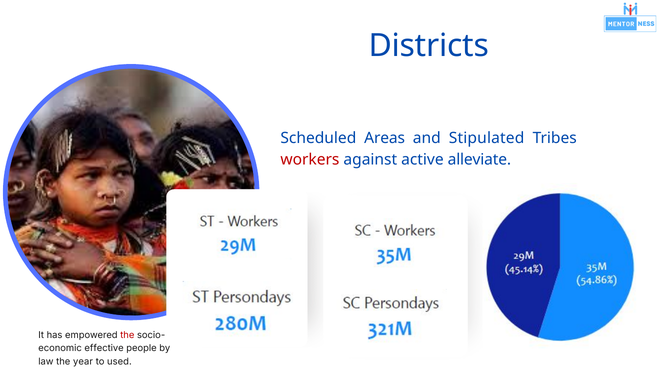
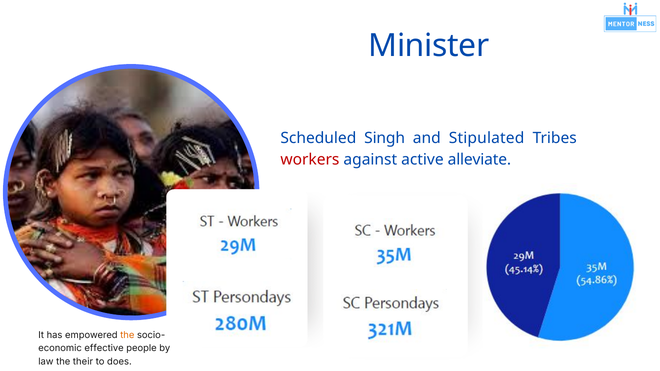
Districts: Districts -> Minister
Areas: Areas -> Singh
the at (127, 335) colour: red -> orange
year: year -> their
used: used -> does
